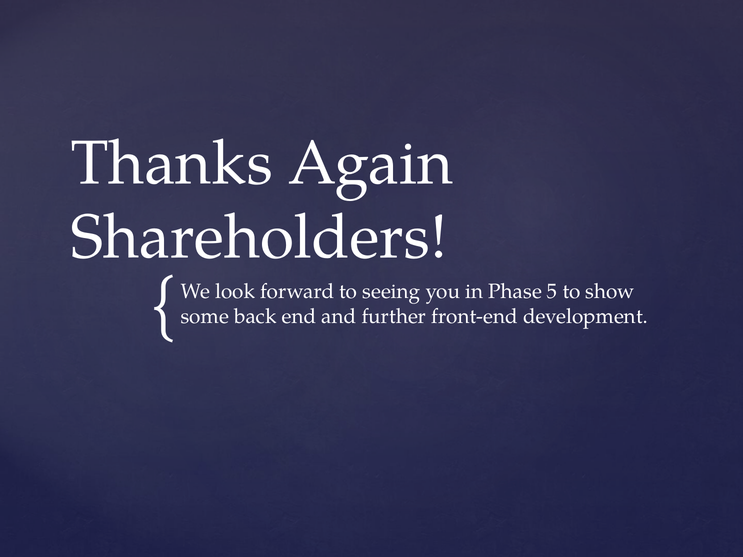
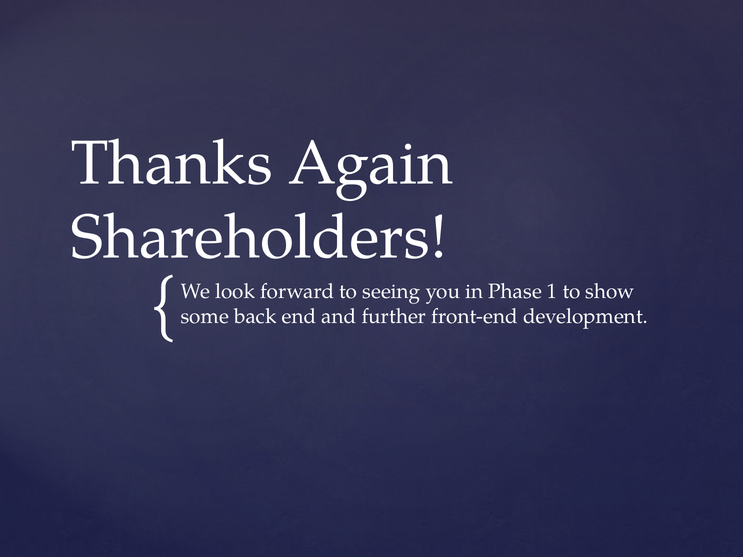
5: 5 -> 1
